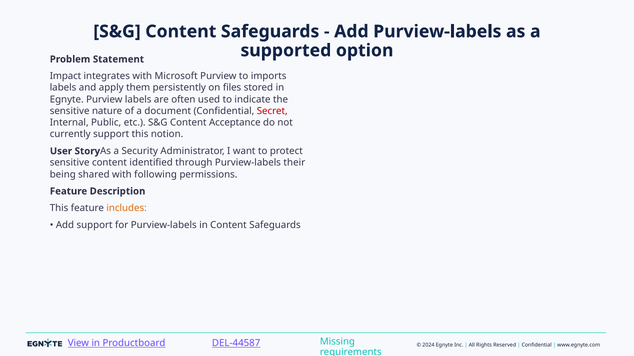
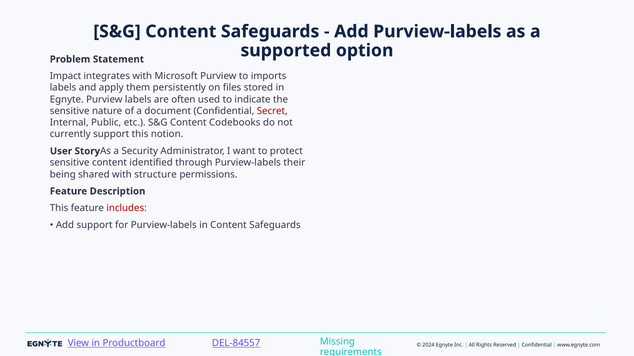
Acceptance: Acceptance -> Codebooks
following: following -> structure
includes colour: orange -> red
DEL-44587: DEL-44587 -> DEL-84557
